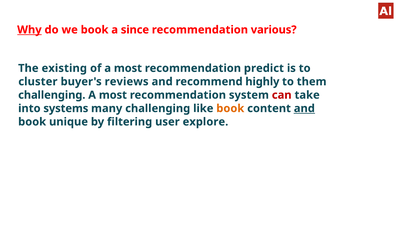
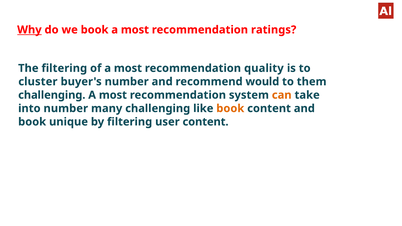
since at (135, 30): since -> most
various: various -> ratings
The existing: existing -> filtering
predict: predict -> quality
buyer's reviews: reviews -> number
highly: highly -> would
can colour: red -> orange
into systems: systems -> number
and at (304, 108) underline: present -> none
user explore: explore -> content
